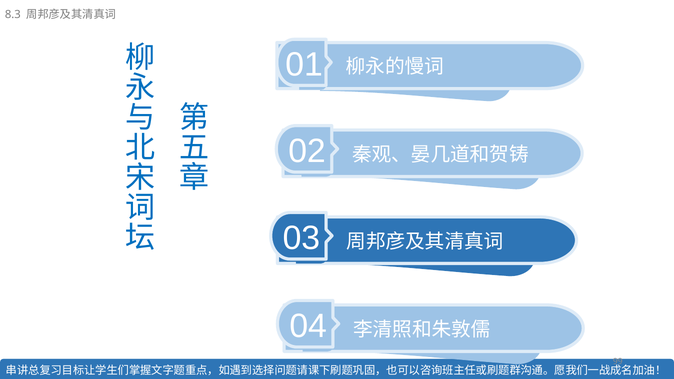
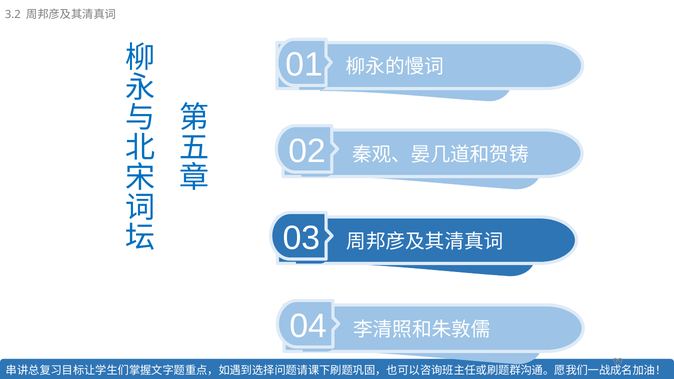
8.3: 8.3 -> 3.2
